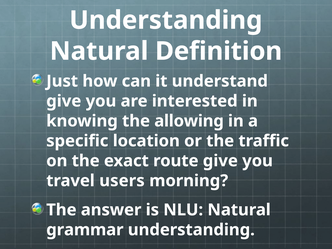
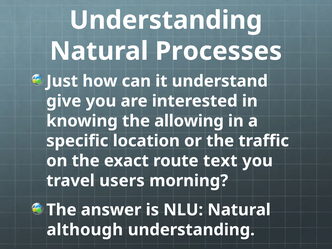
Definition: Definition -> Processes
route give: give -> text
grammar: grammar -> although
